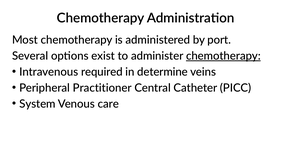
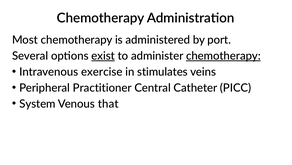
exist underline: none -> present
required: required -> exercise
determine: determine -> stimulates
care: care -> that
